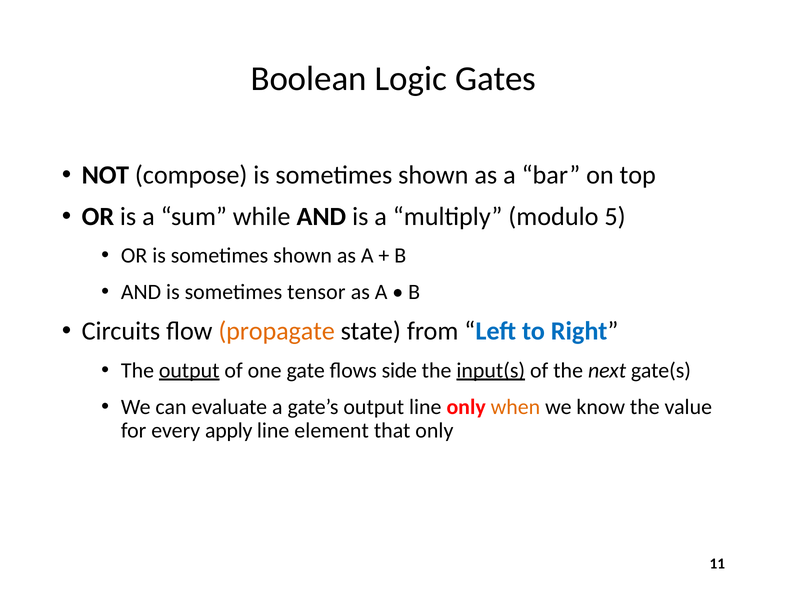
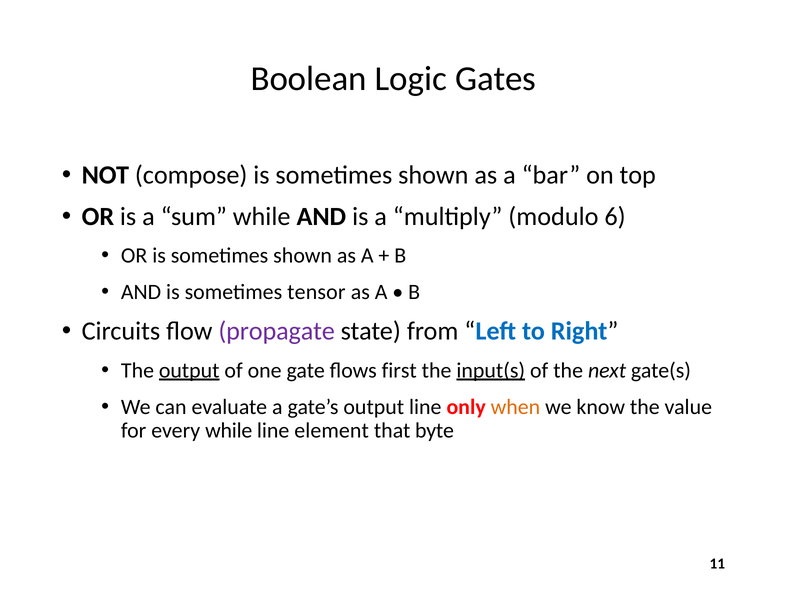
5: 5 -> 6
propagate colour: orange -> purple
side: side -> first
every apply: apply -> while
that only: only -> byte
